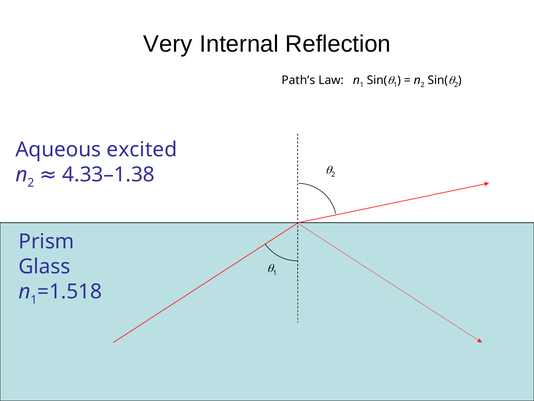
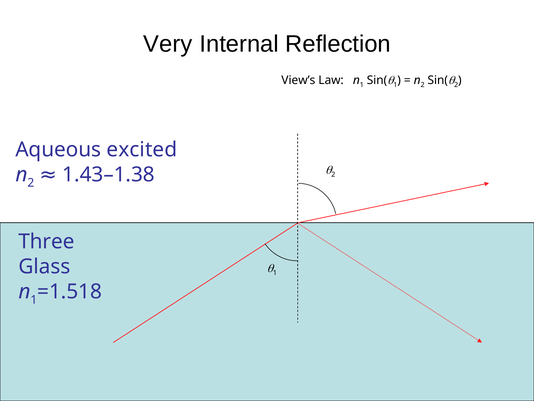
Path’s: Path’s -> View’s
4.33–1.38: 4.33–1.38 -> 1.43–1.38
Prism: Prism -> Three
